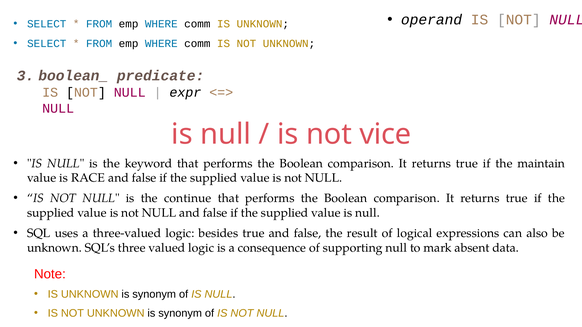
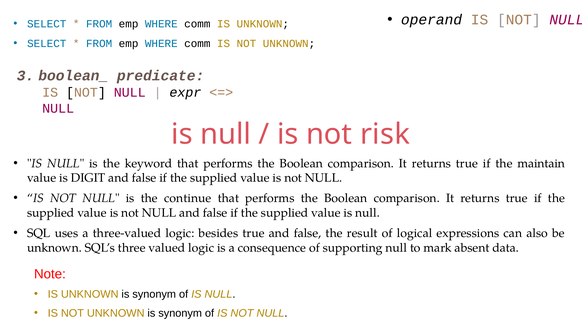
vice: vice -> risk
RACE: RACE -> DIGIT
